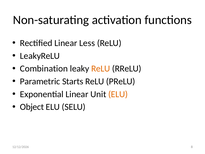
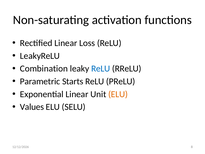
Less: Less -> Loss
ReLU at (101, 69) colour: orange -> blue
Object: Object -> Values
